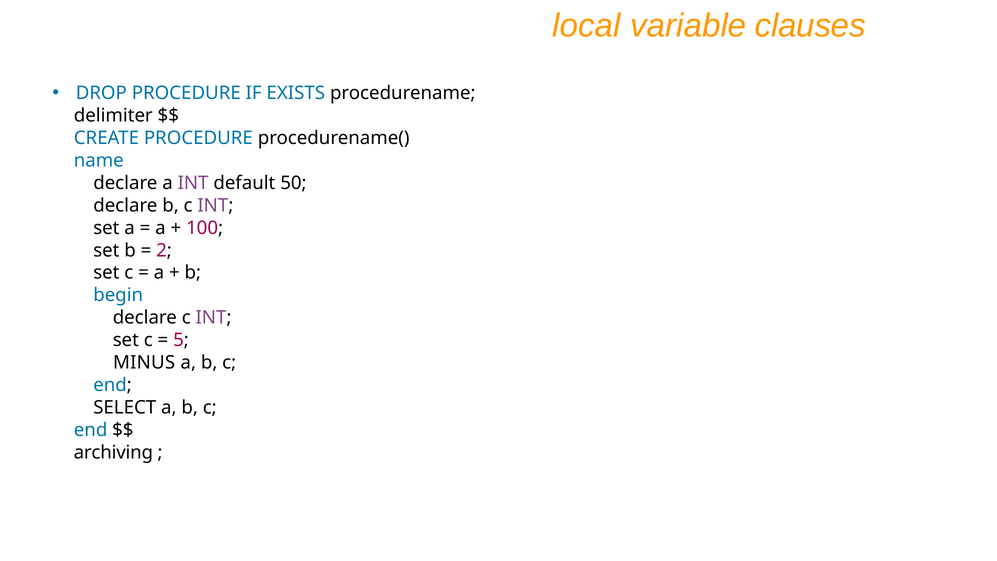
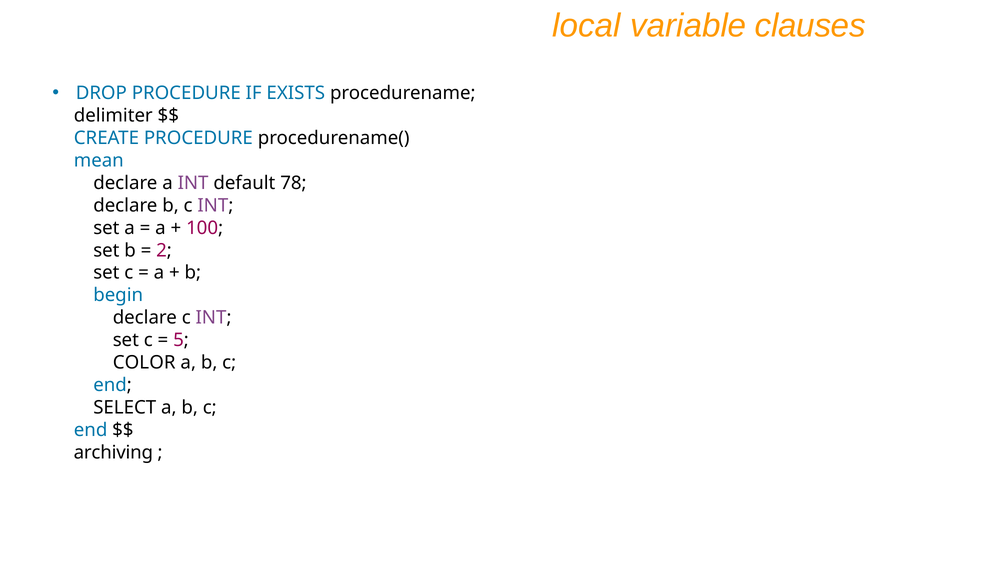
name: name -> mean
50: 50 -> 78
MINUS: MINUS -> COLOR
